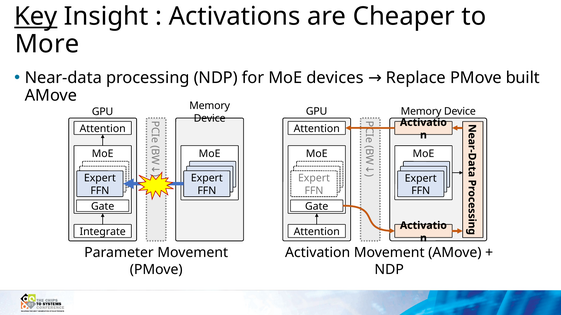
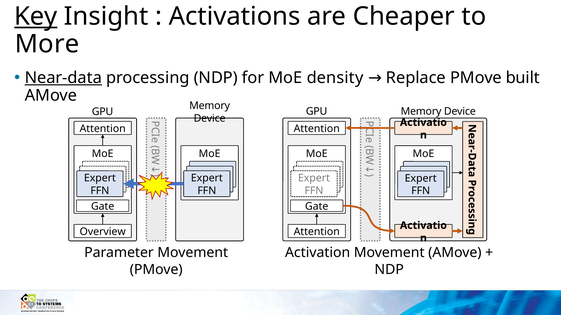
Near-data underline: none -> present
devices: devices -> density
Integrate: Integrate -> Overview
